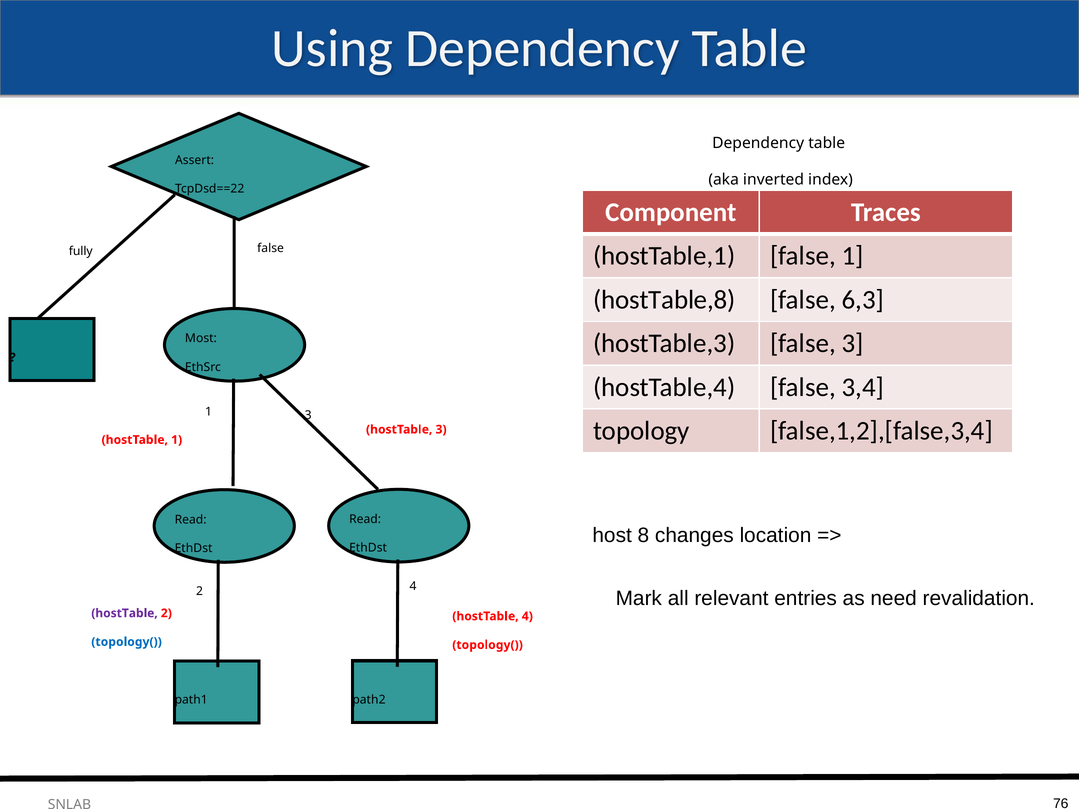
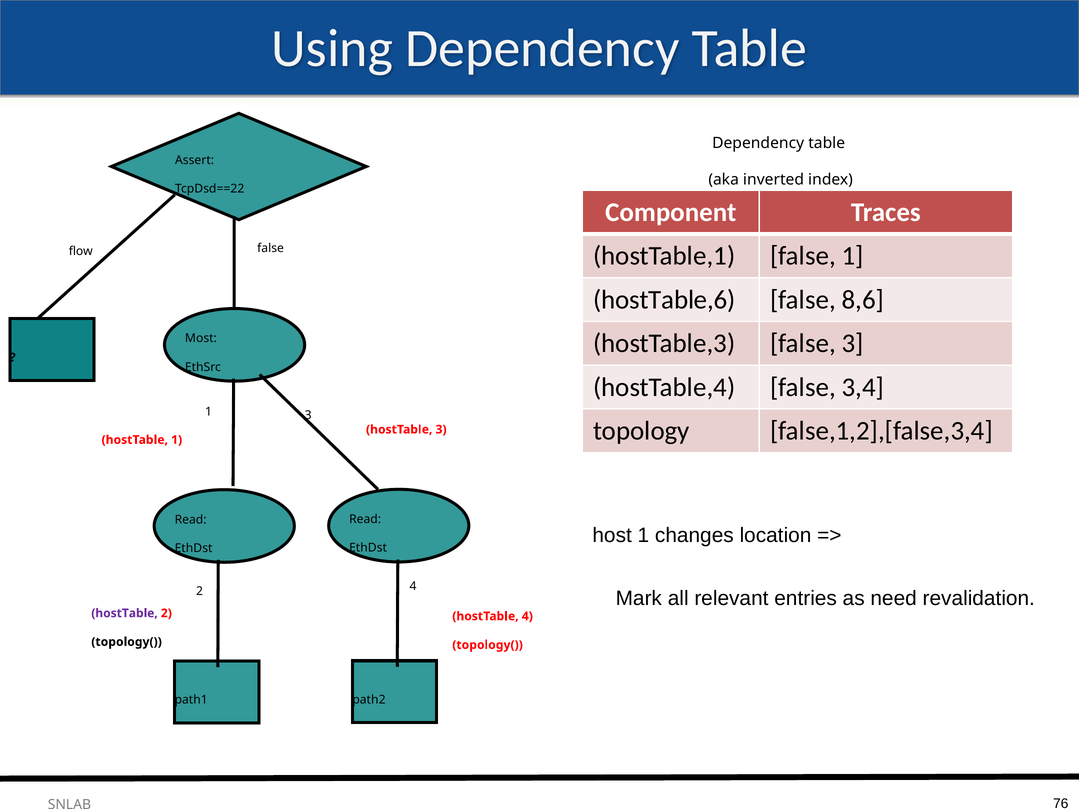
fully: fully -> flow
hostTable,8: hostTable,8 -> hostTable,6
6,3: 6,3 -> 8,6
host 8: 8 -> 1
topology( at (127, 642) colour: blue -> black
